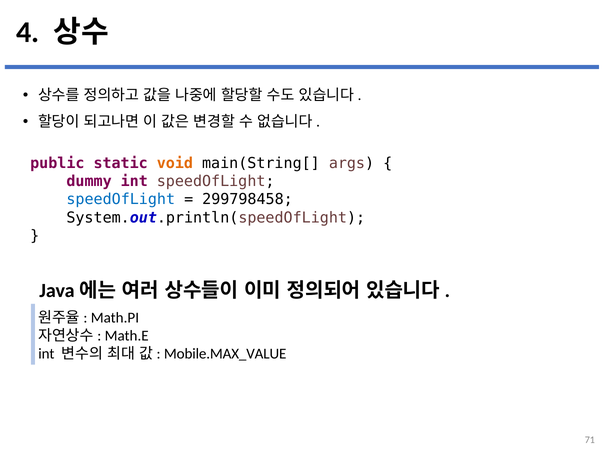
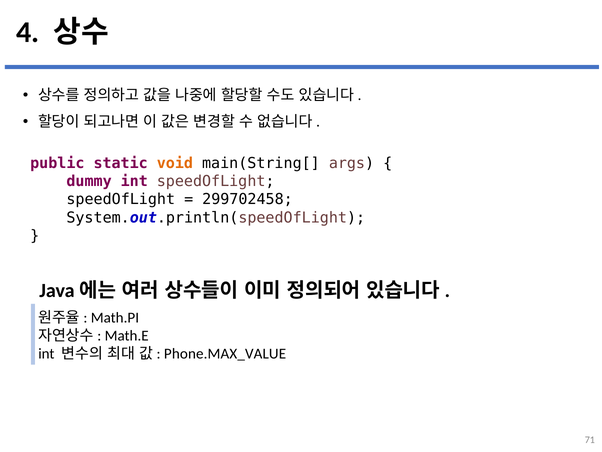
speedOfLight at (121, 199) colour: blue -> black
299798458: 299798458 -> 299702458
Mobile.MAX_VALUE: Mobile.MAX_VALUE -> Phone.MAX_VALUE
